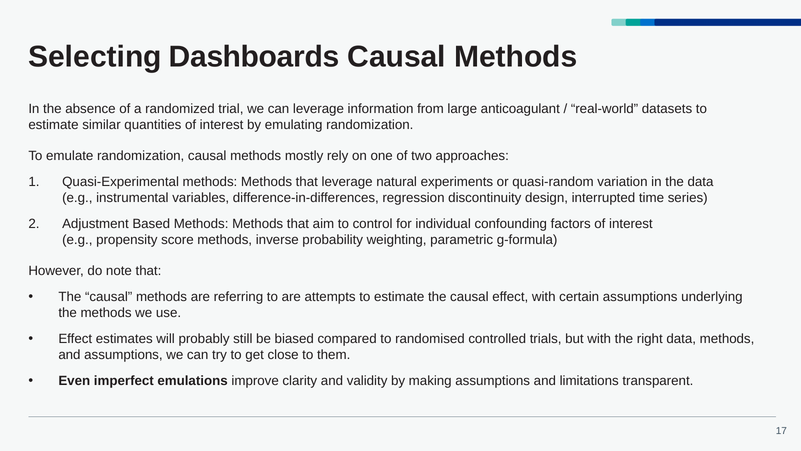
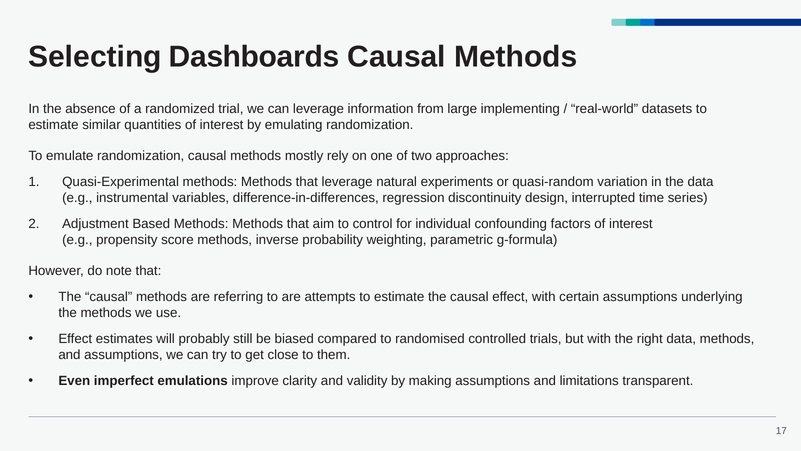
anticoagulant: anticoagulant -> implementing
